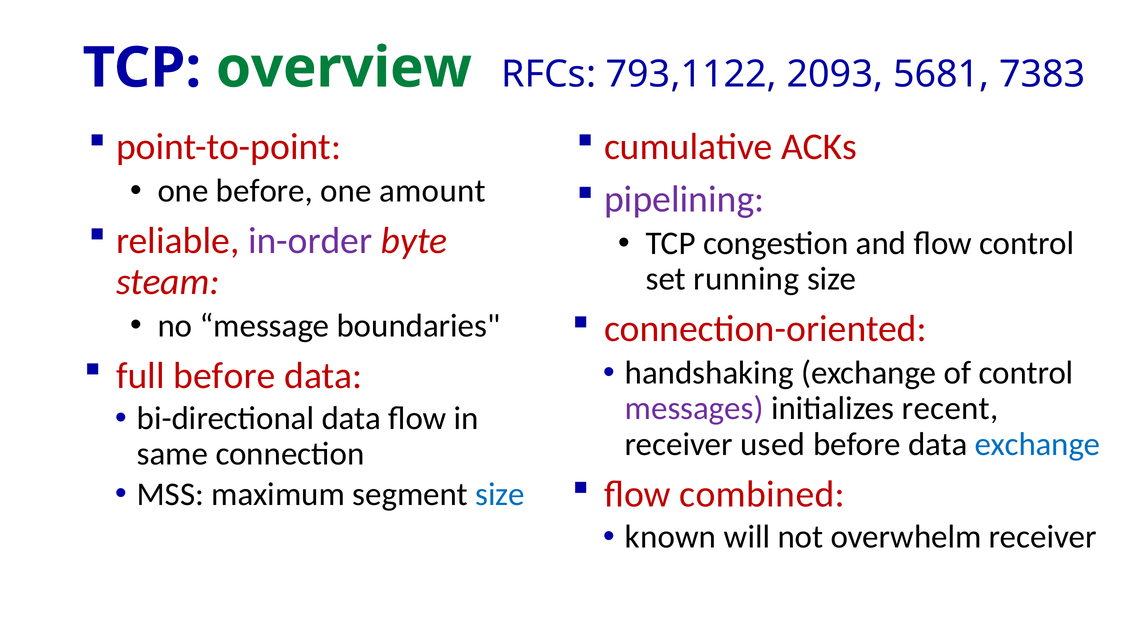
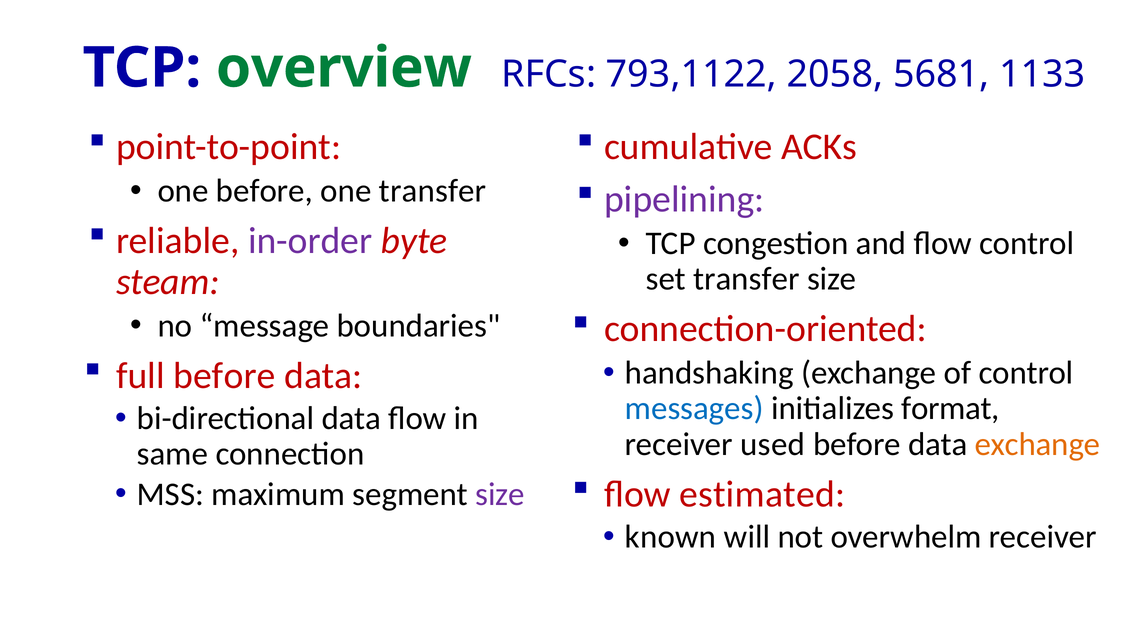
2093: 2093 -> 2058
7383: 7383 -> 1133
one amount: amount -> transfer
set running: running -> transfer
messages colour: purple -> blue
recent: recent -> format
exchange at (1037, 444) colour: blue -> orange
combined: combined -> estimated
size at (500, 494) colour: blue -> purple
